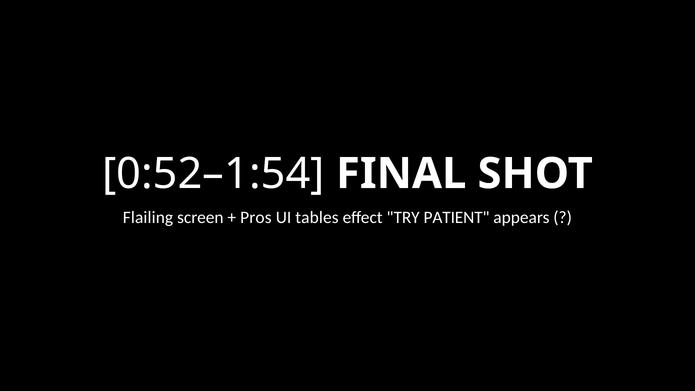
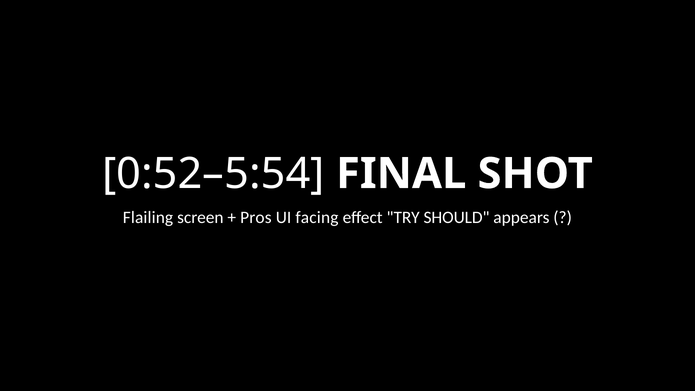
0:52–1:54: 0:52–1:54 -> 0:52–5:54
tables: tables -> facing
PATIENT: PATIENT -> SHOULD
